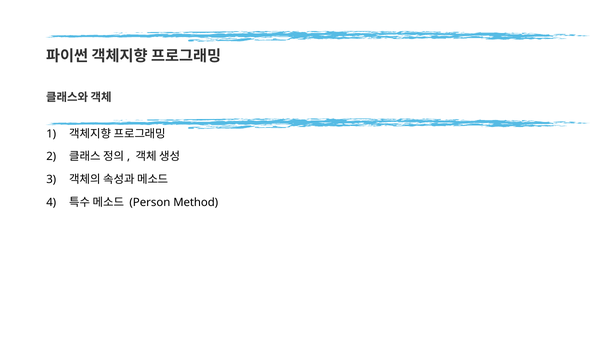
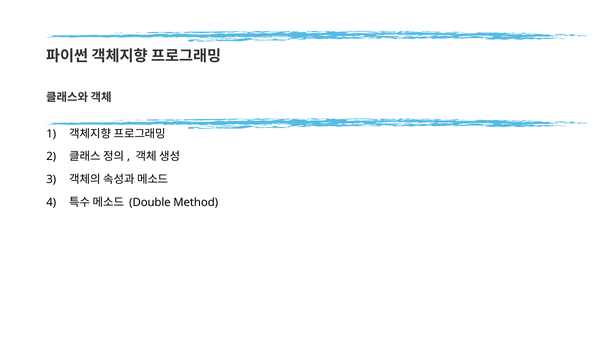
Person: Person -> Double
